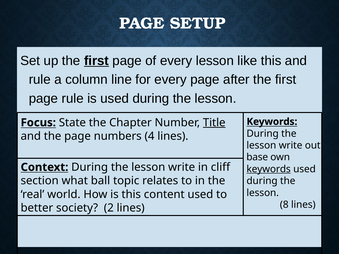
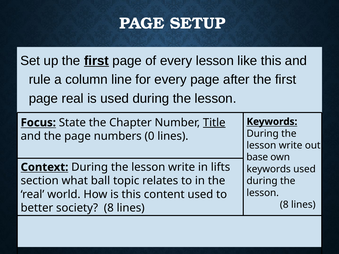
page rule: rule -> real
4: 4 -> 0
cliff: cliff -> lifts
keywords at (269, 169) underline: present -> none
society 2: 2 -> 8
